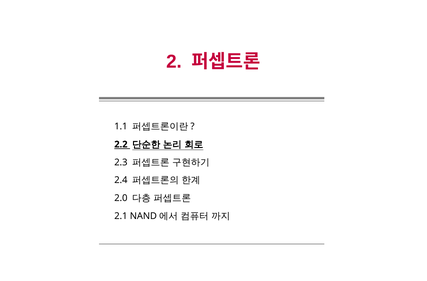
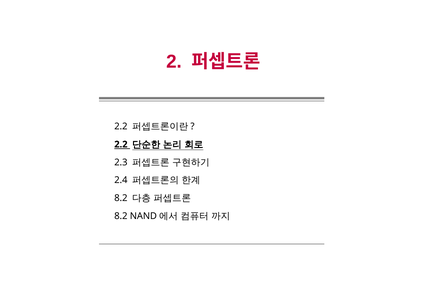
1.1 at (121, 126): 1.1 -> 2.2
2.0 at (121, 198): 2.0 -> 8.2
2.1 at (121, 216): 2.1 -> 8.2
